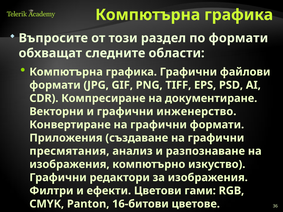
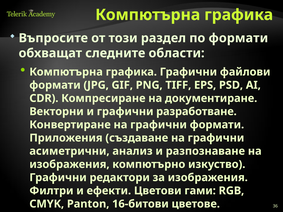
инженерство: инженерство -> разработване
пресмятания: пресмятания -> асиметрични
